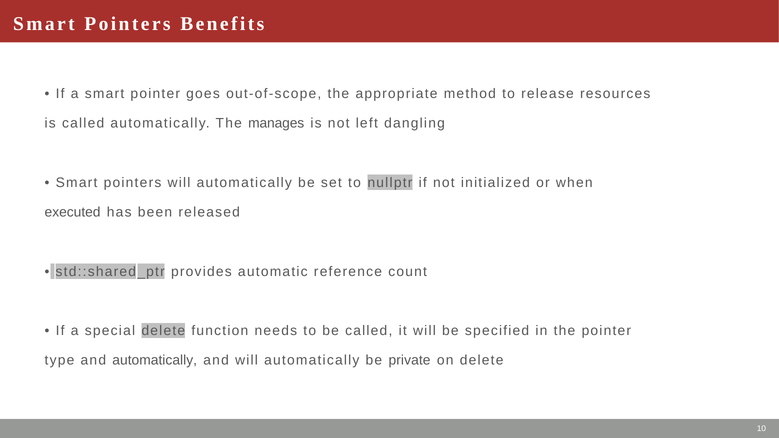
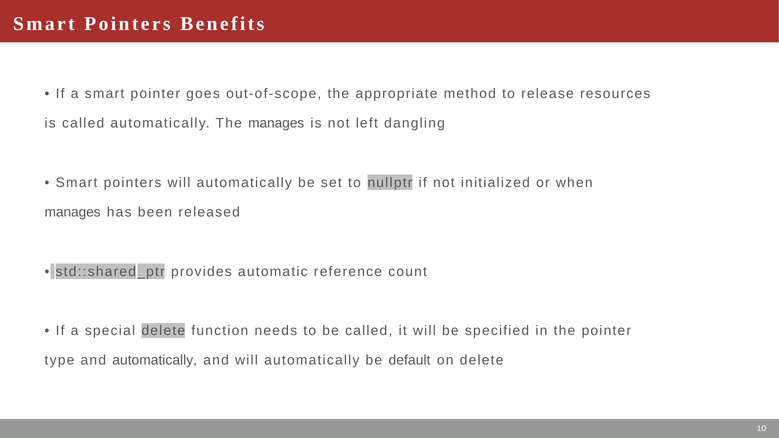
executed at (73, 212): executed -> manages
private: private -> default
